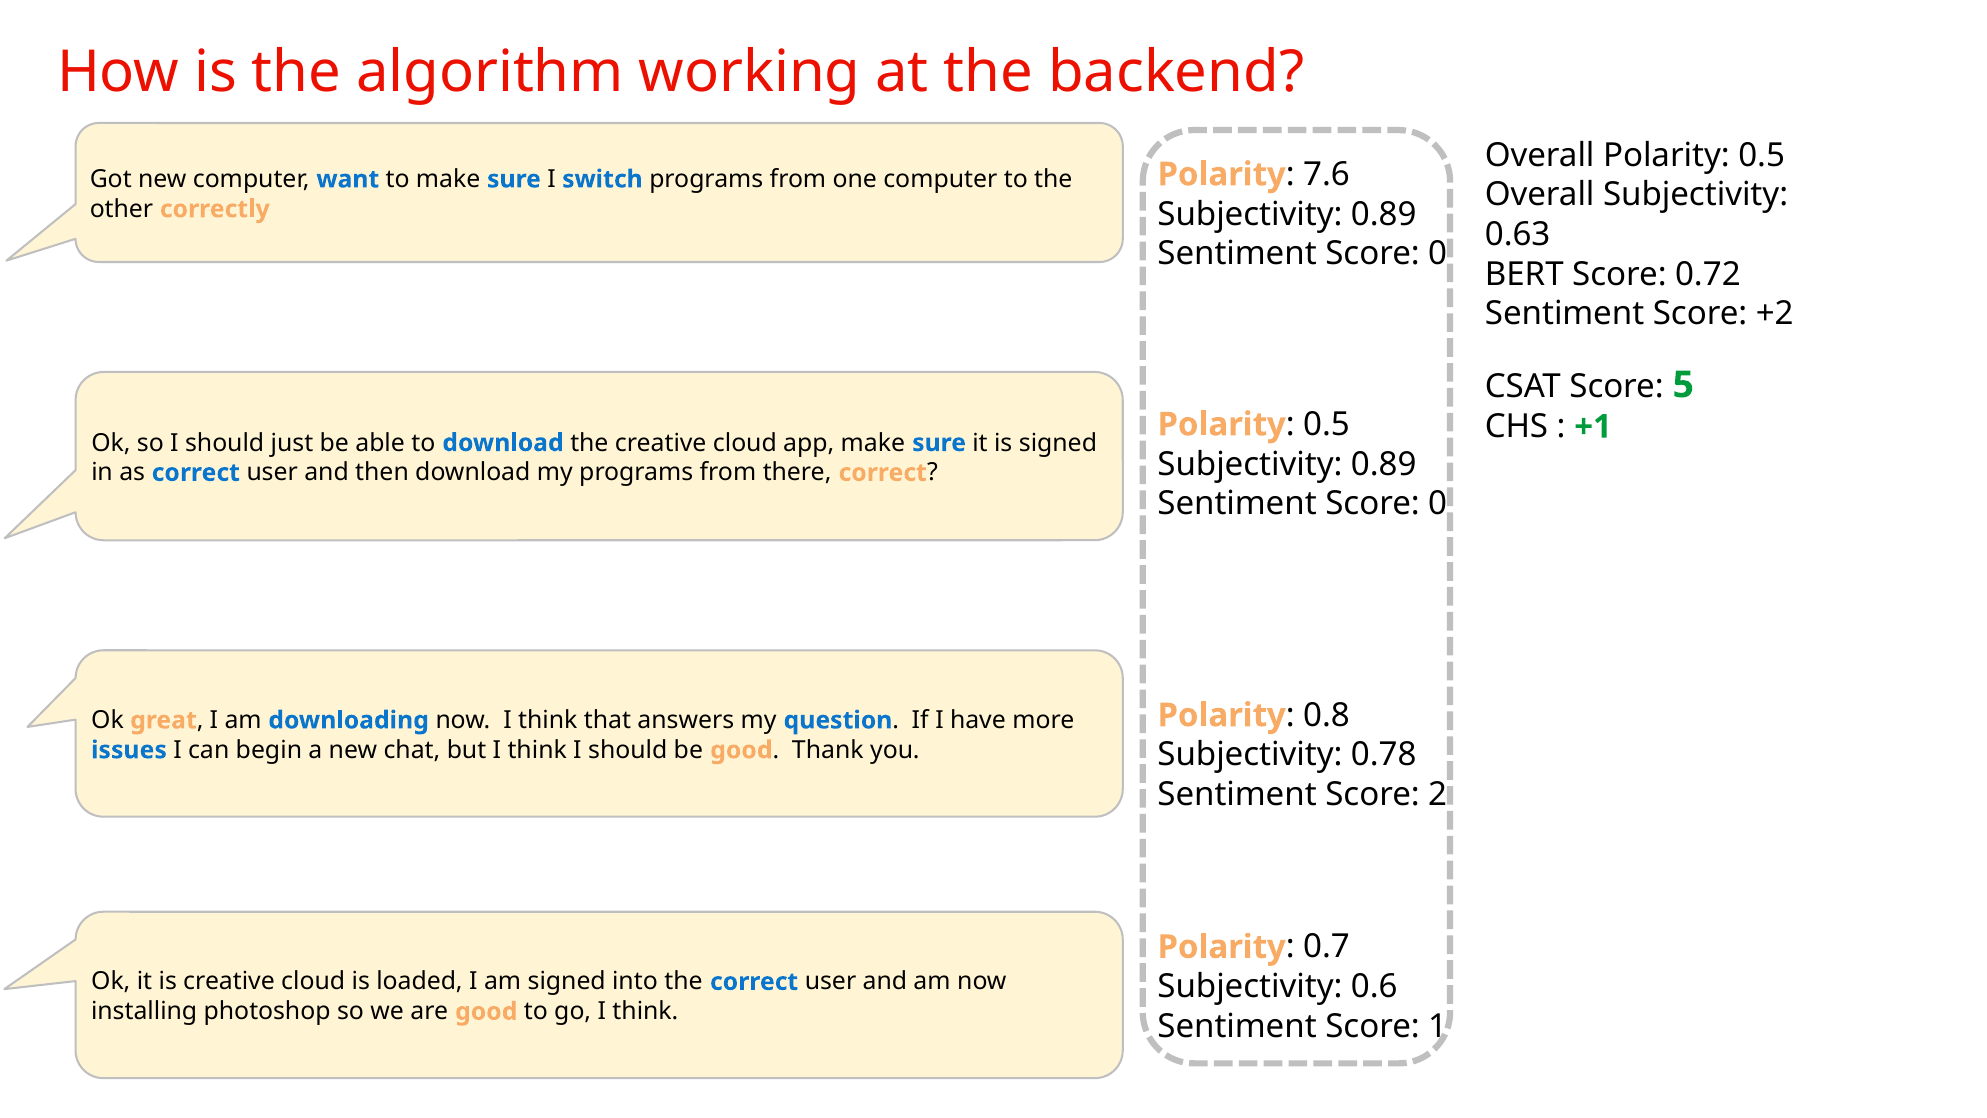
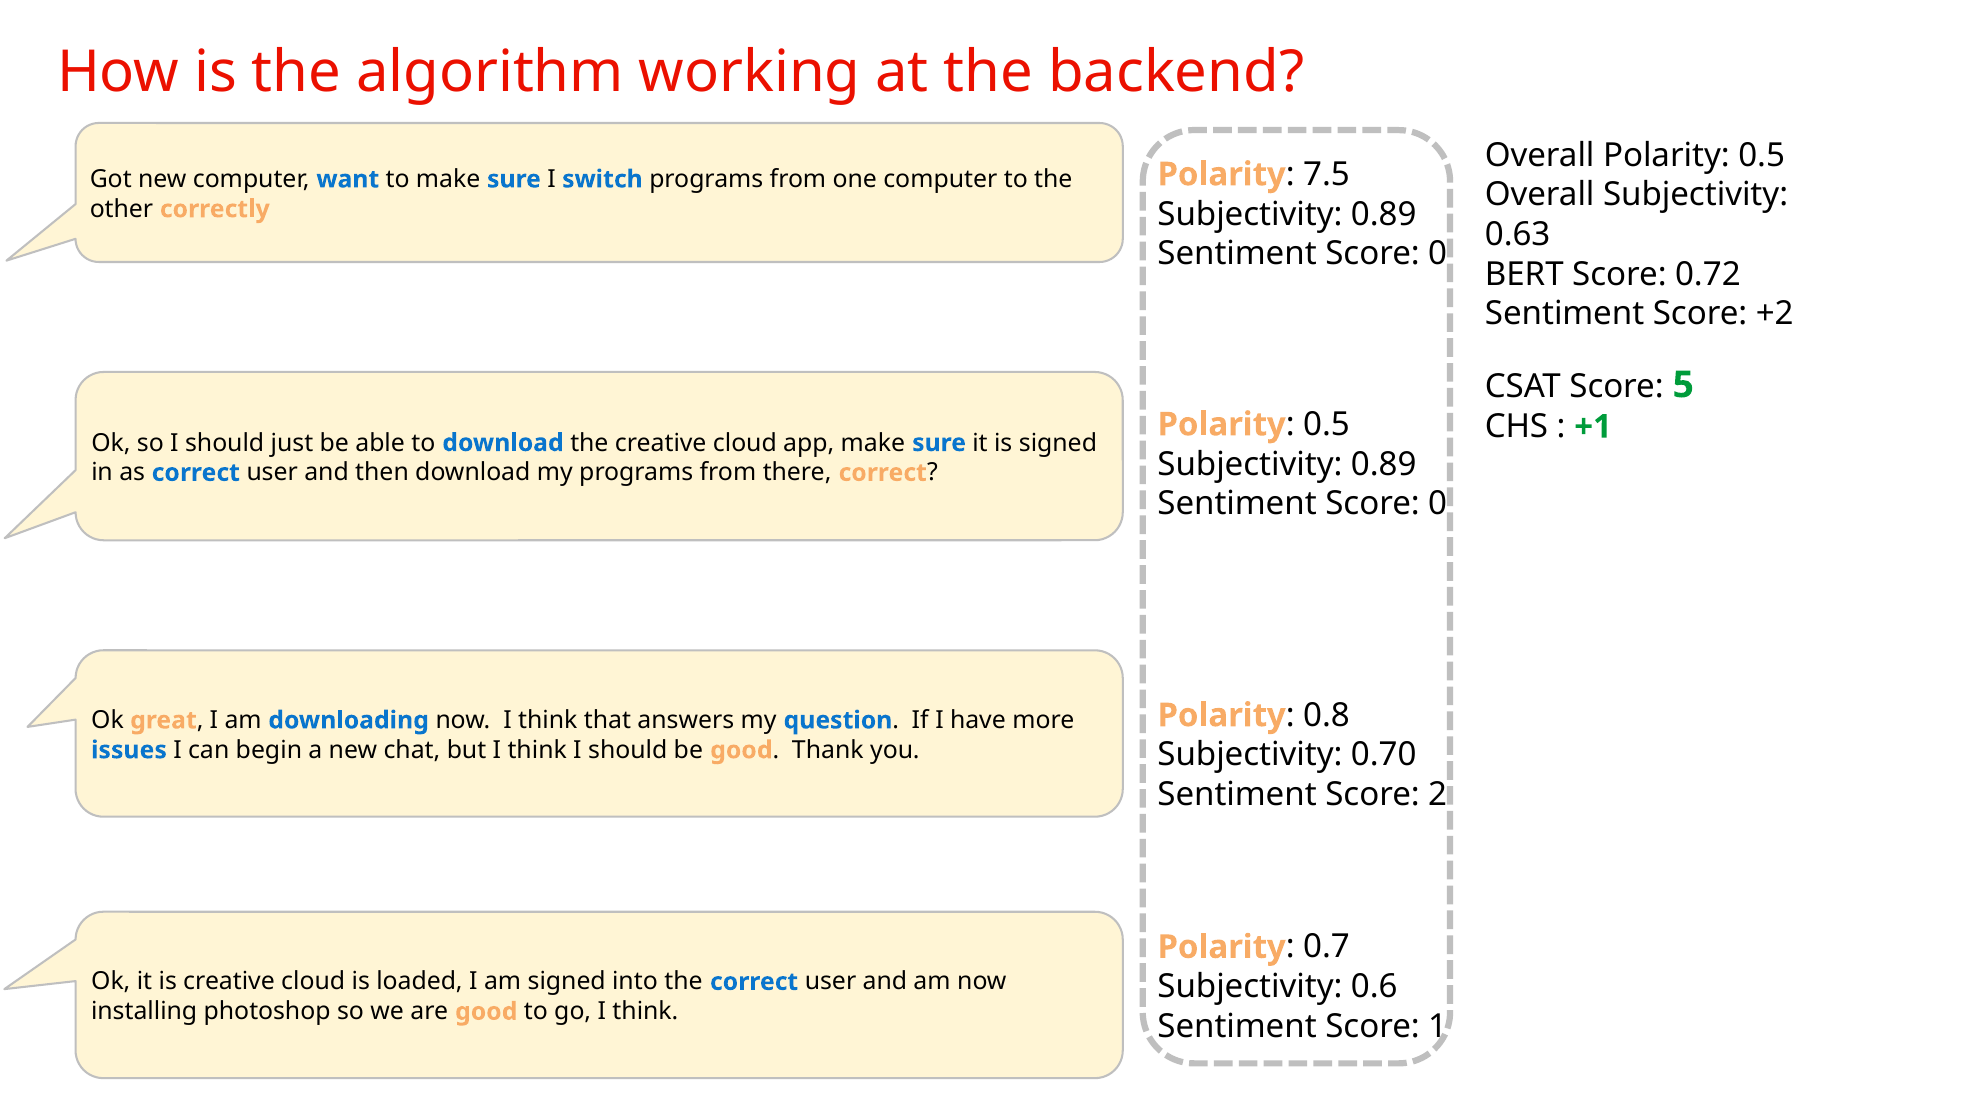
7.6: 7.6 -> 7.5
0.78: 0.78 -> 0.70
